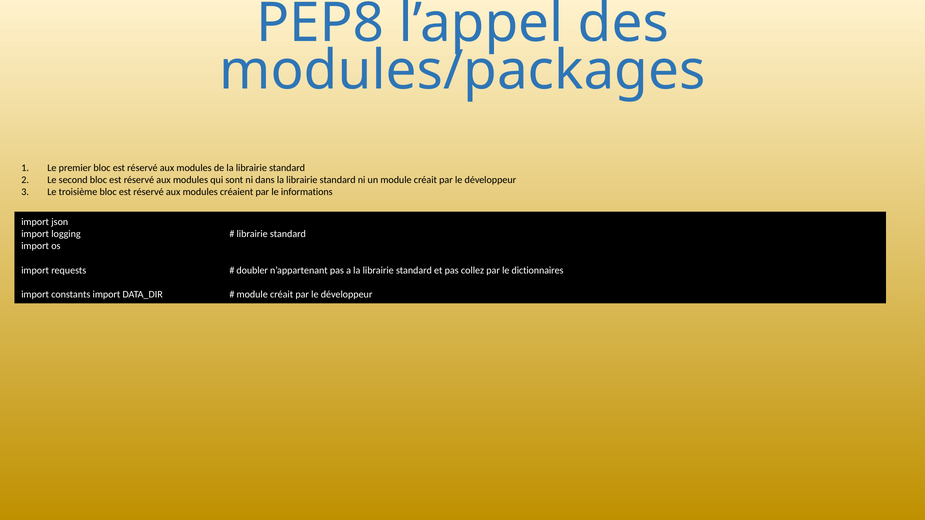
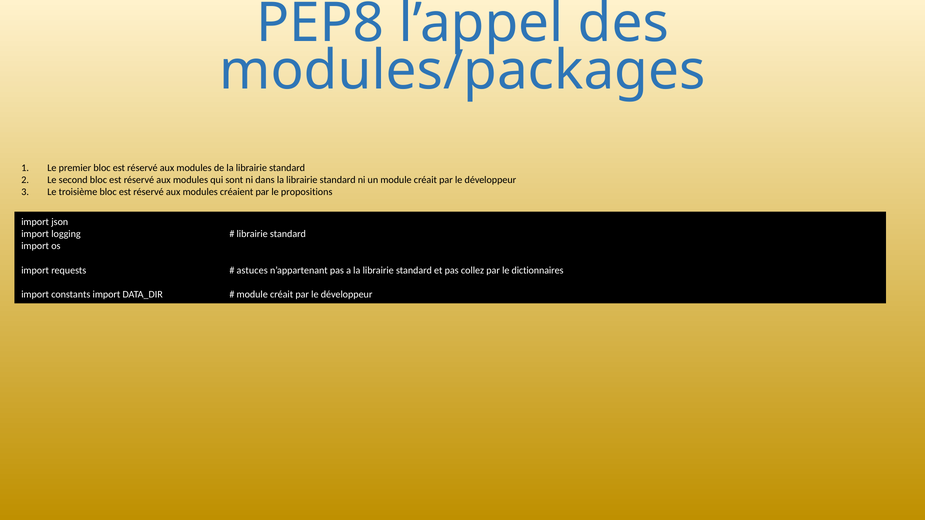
informations: informations -> propositions
doubler: doubler -> astuces
